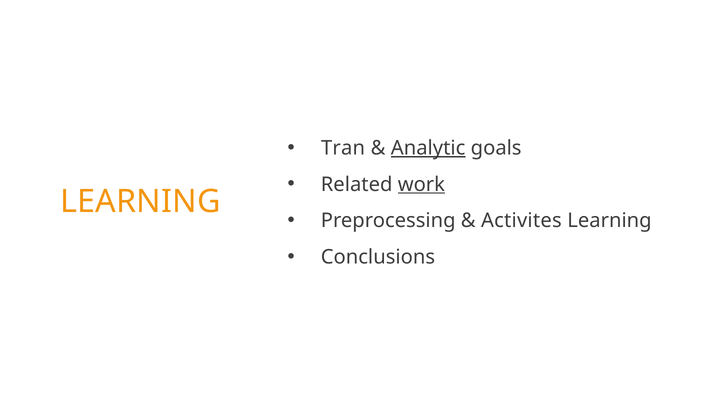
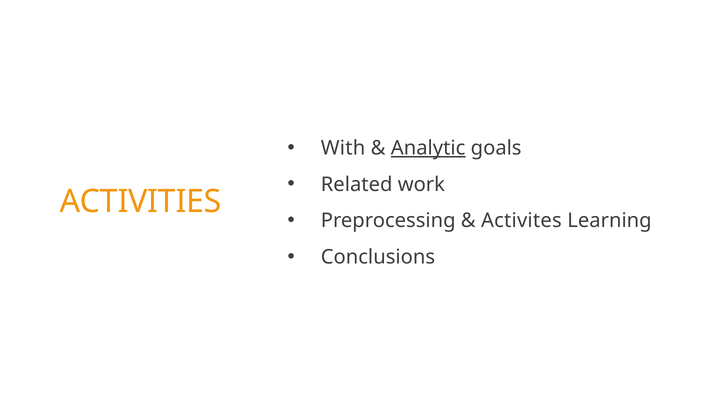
Tran: Tran -> With
work underline: present -> none
LEARNING at (140, 202): LEARNING -> ACTIVITIES
